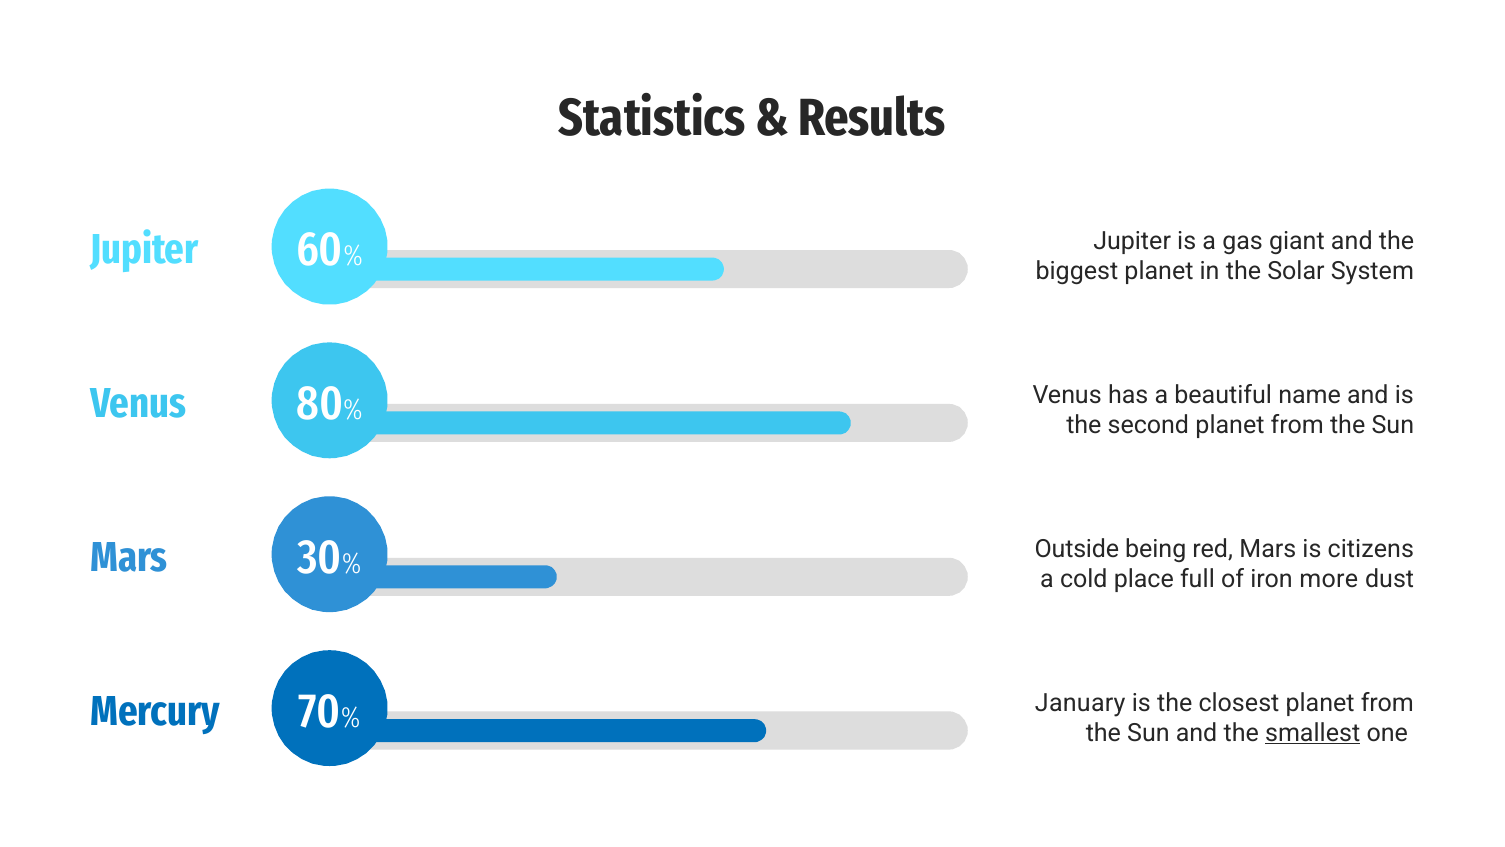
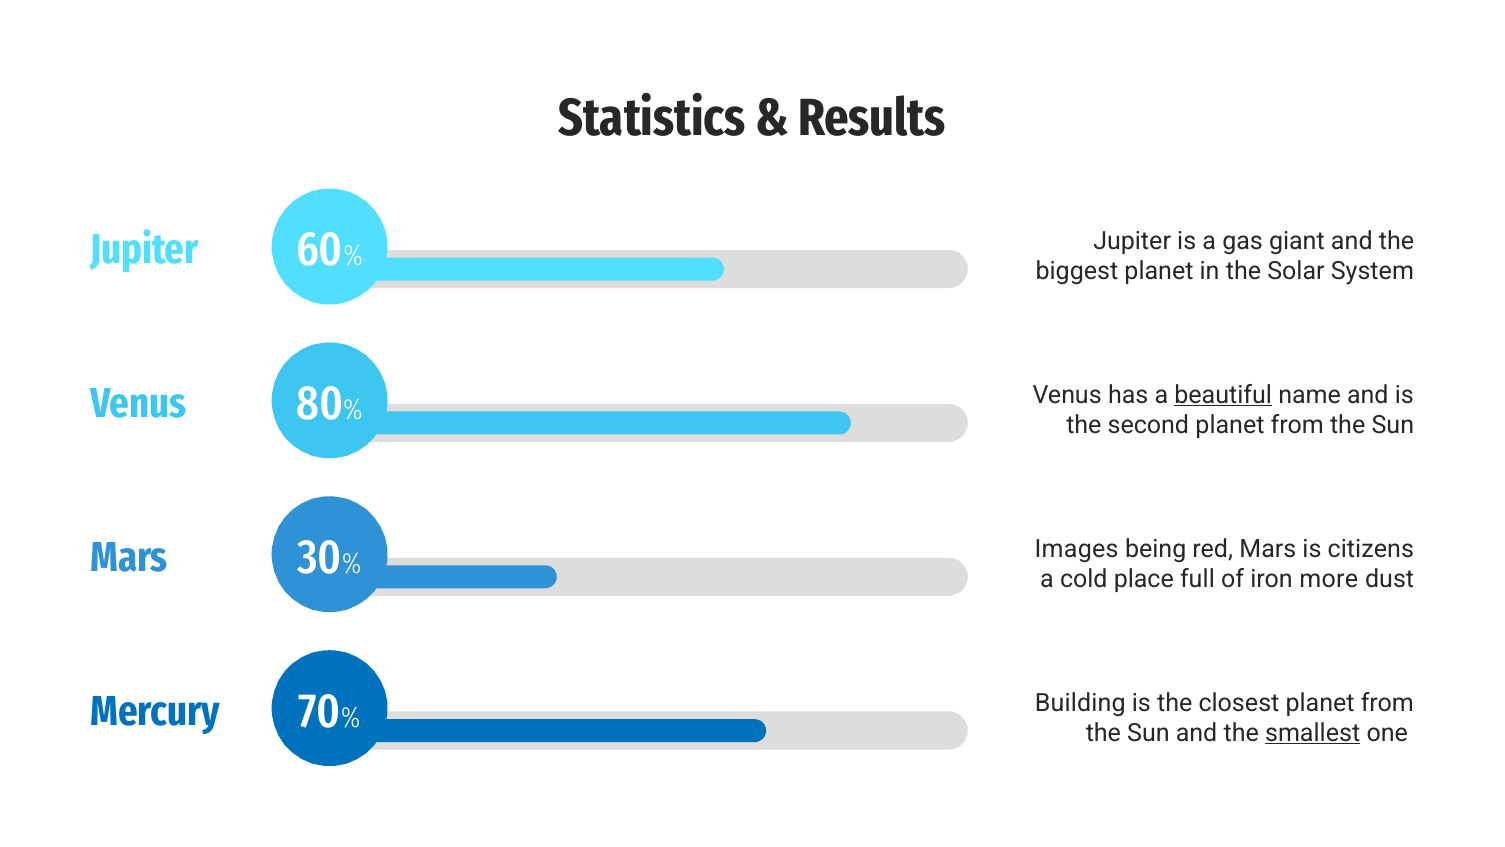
beautiful underline: none -> present
Outside: Outside -> Images
January: January -> Building
